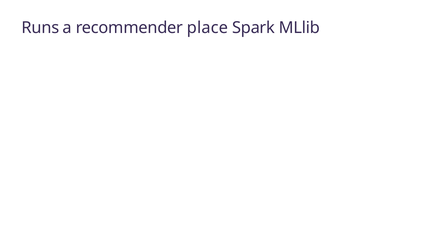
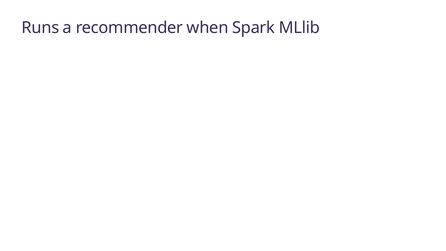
place: place -> when
